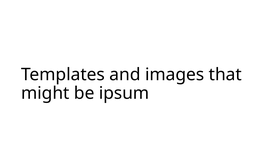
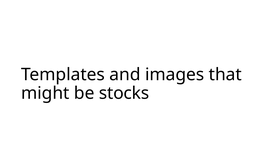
ipsum: ipsum -> stocks
